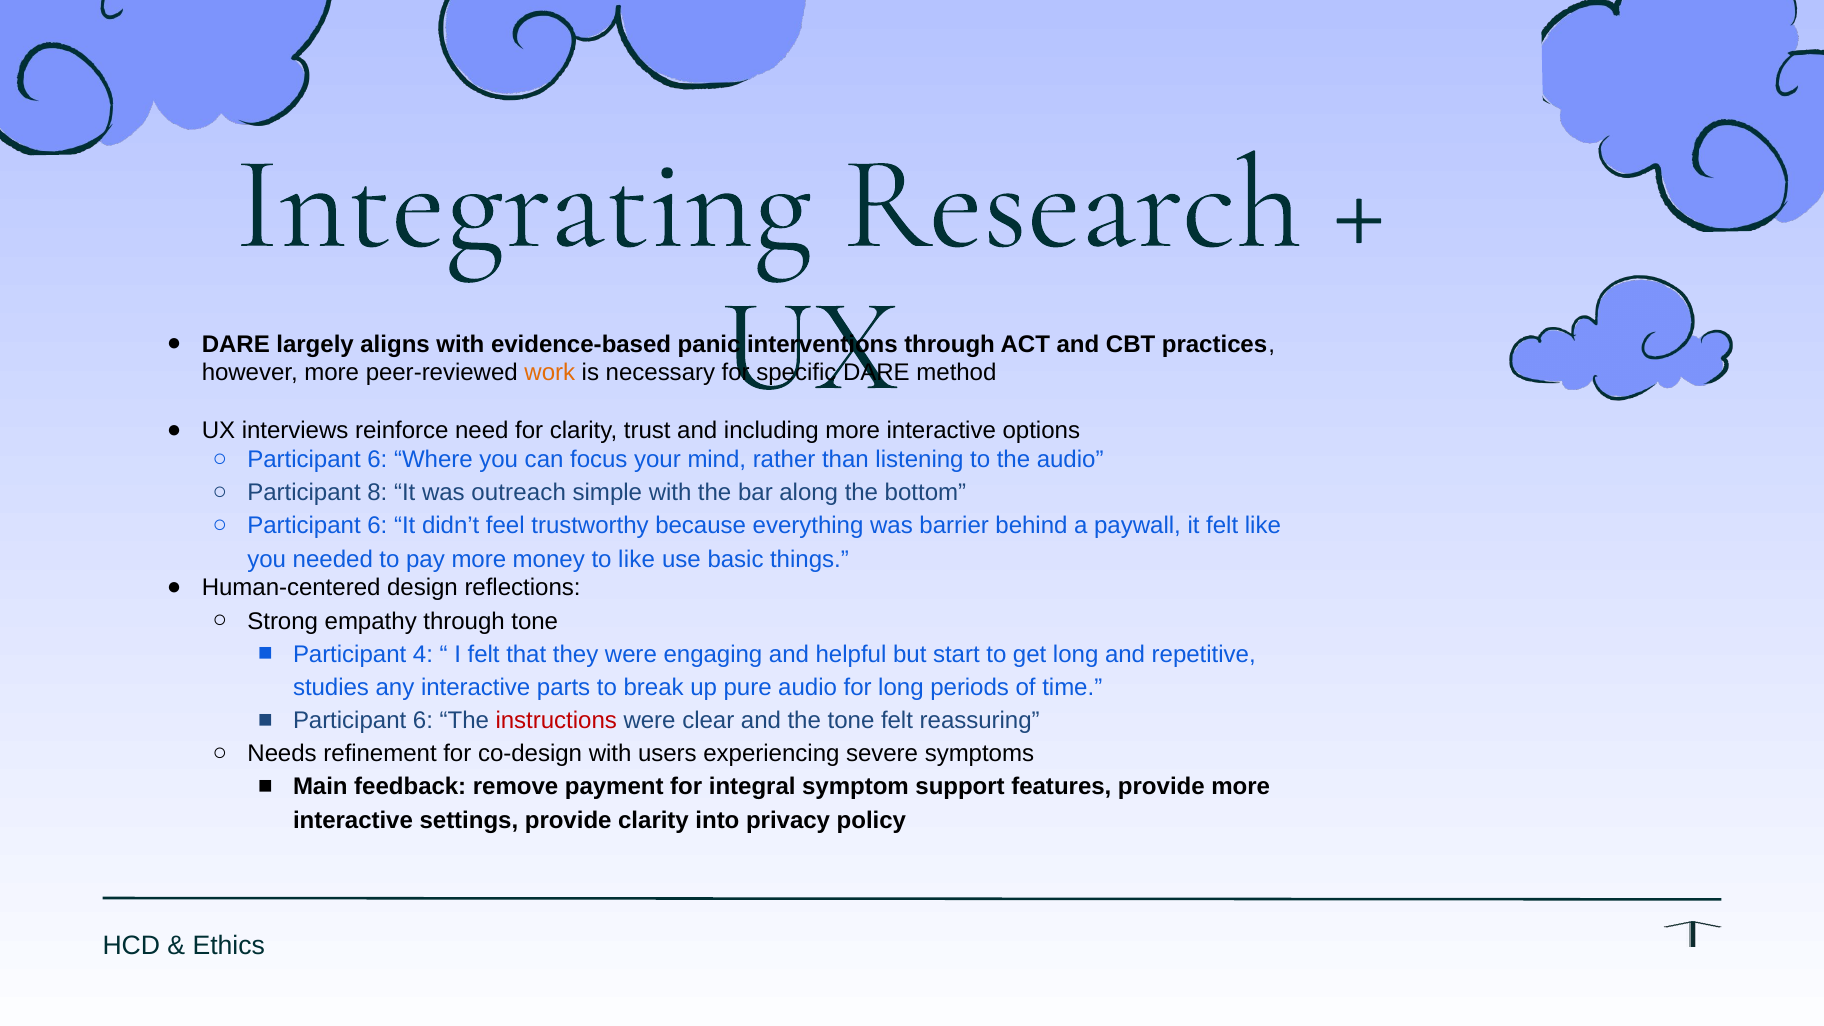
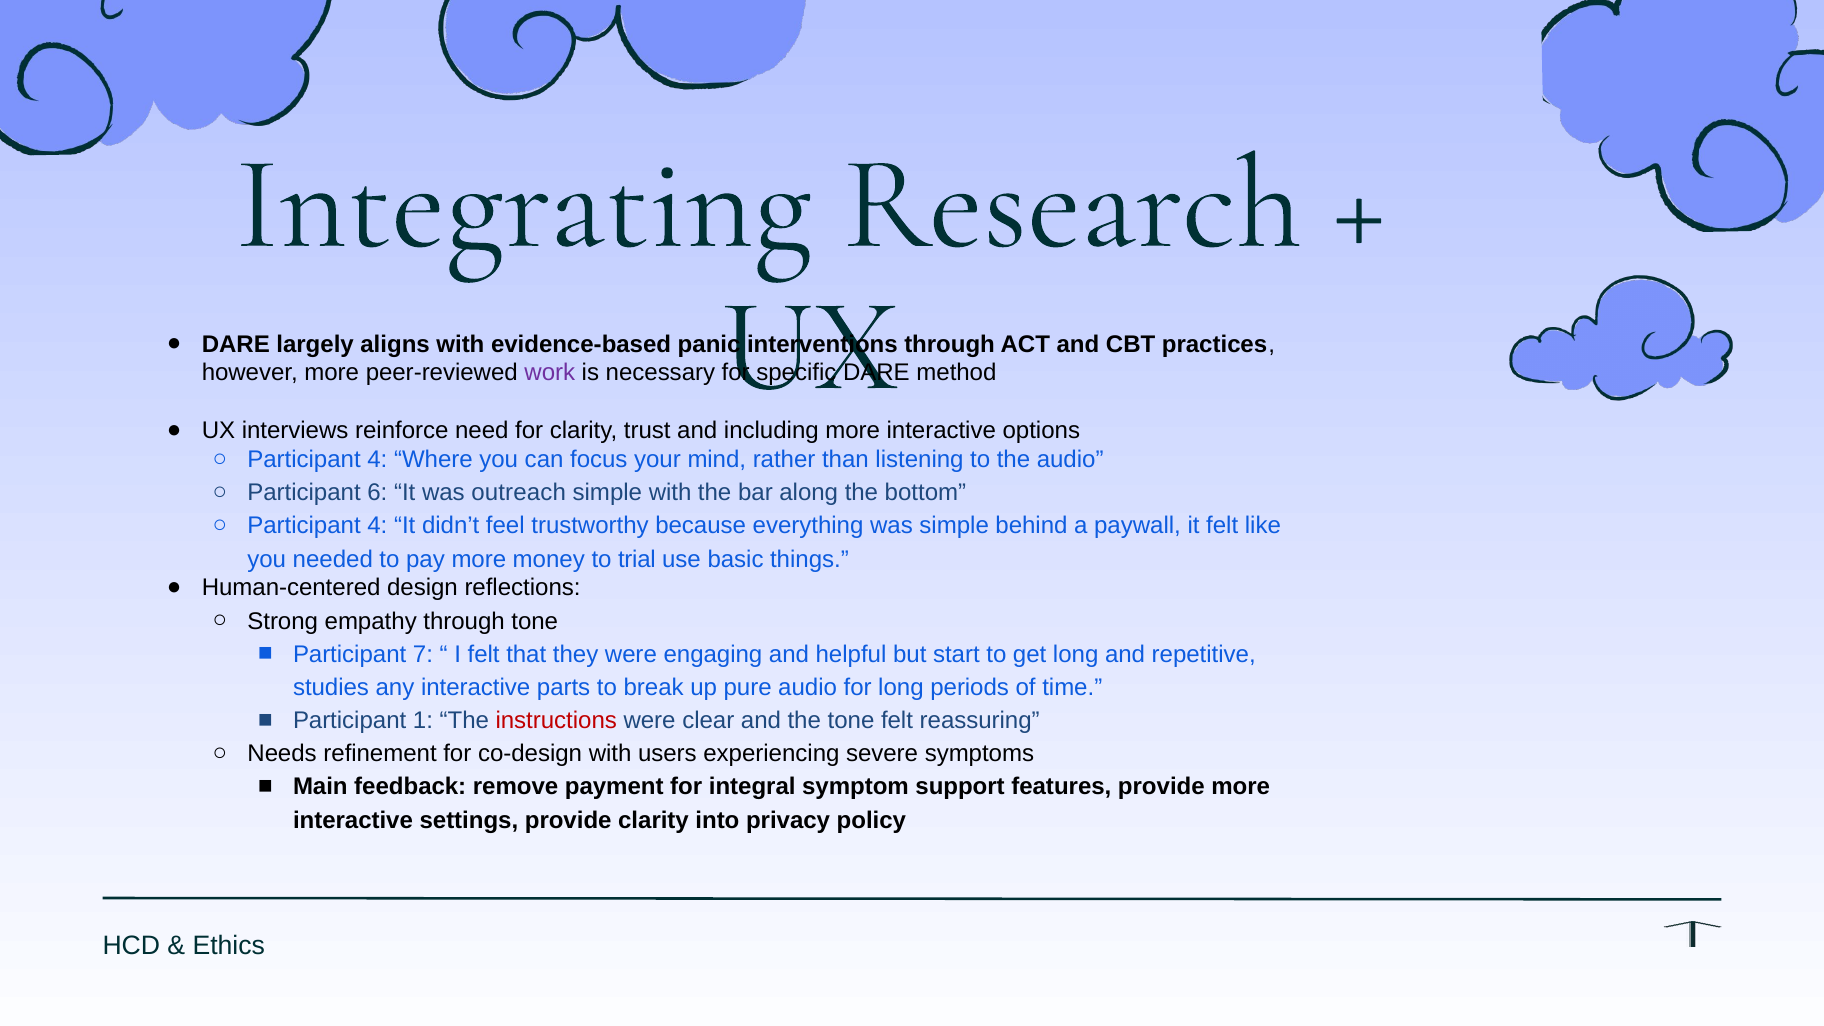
work colour: orange -> purple
6 at (377, 460): 6 -> 4
8: 8 -> 6
6 at (377, 526): 6 -> 4
was barrier: barrier -> simple
to like: like -> trial
4: 4 -> 7
6 at (423, 721): 6 -> 1
